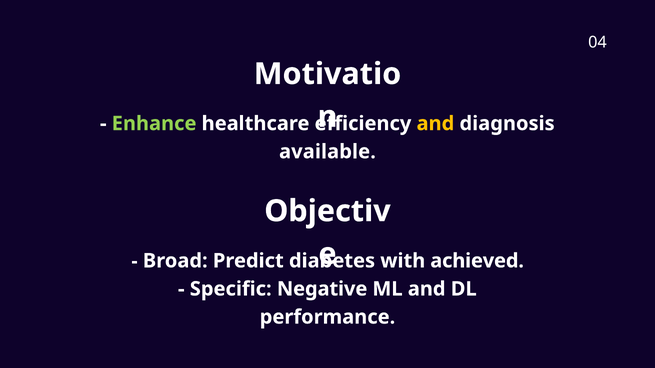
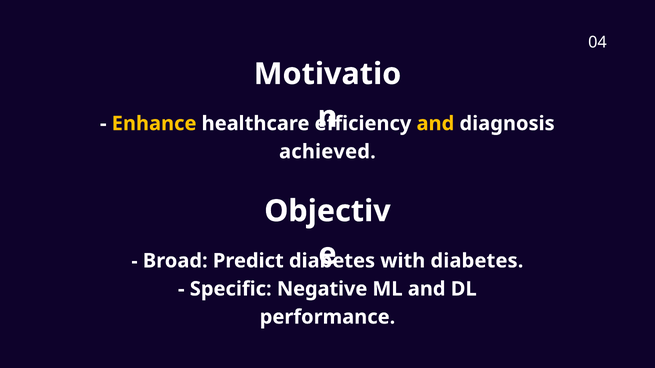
Enhance colour: light green -> yellow
available: available -> achieved
with achieved: achieved -> diabetes
